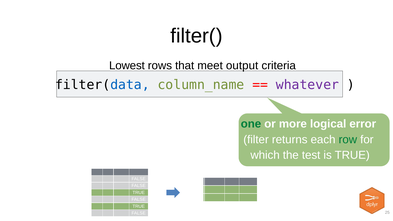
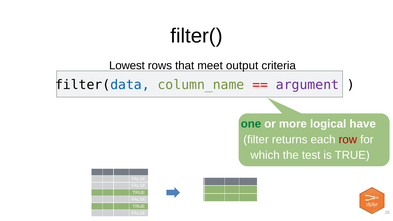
whatever: whatever -> argument
error: error -> have
row colour: green -> red
